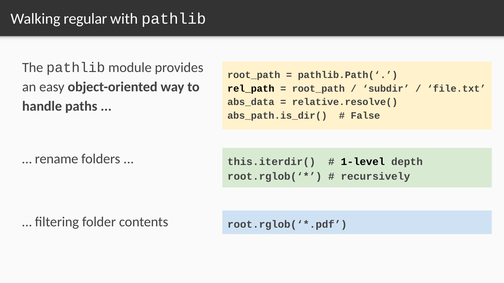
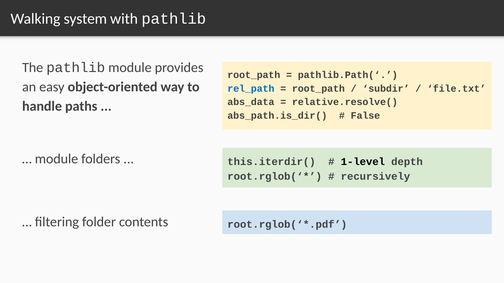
regular: regular -> system
rel_path colour: black -> blue
rename at (57, 159): rename -> module
